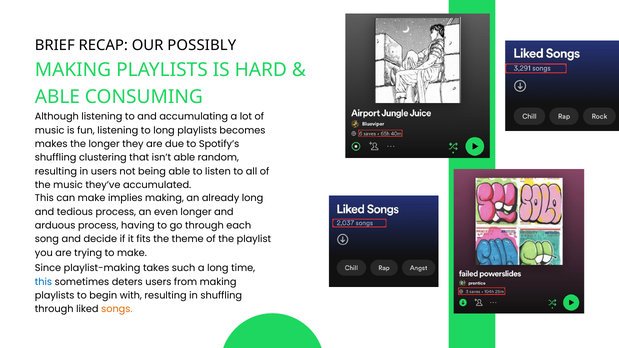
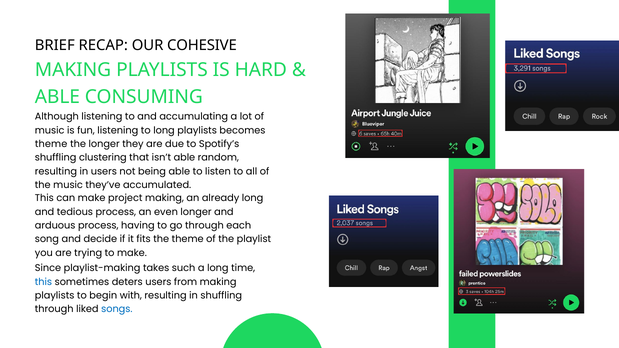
POSSIBLY: POSSIBLY -> COHESIVE
makes at (51, 144): makes -> theme
implies: implies -> project
songs colour: orange -> blue
